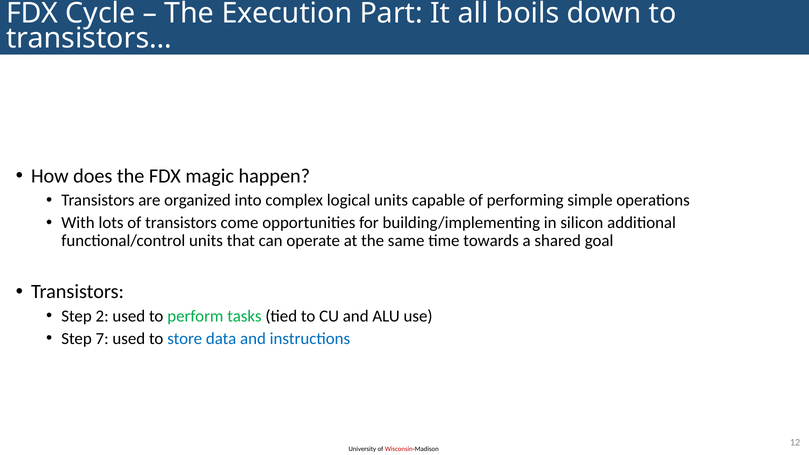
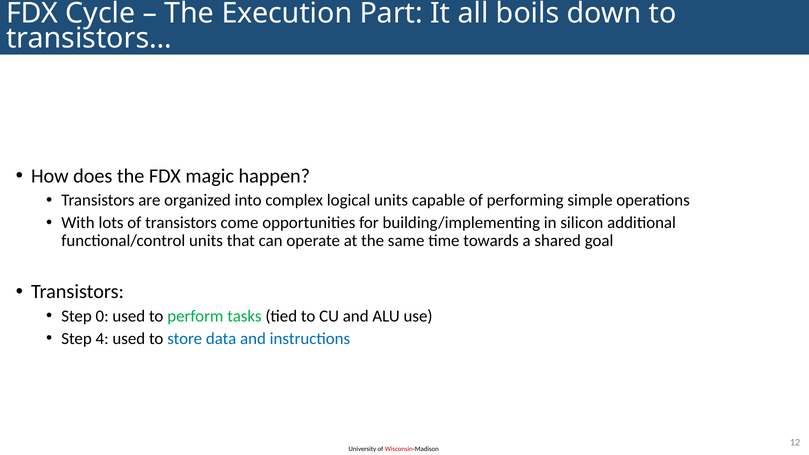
2: 2 -> 0
7: 7 -> 4
